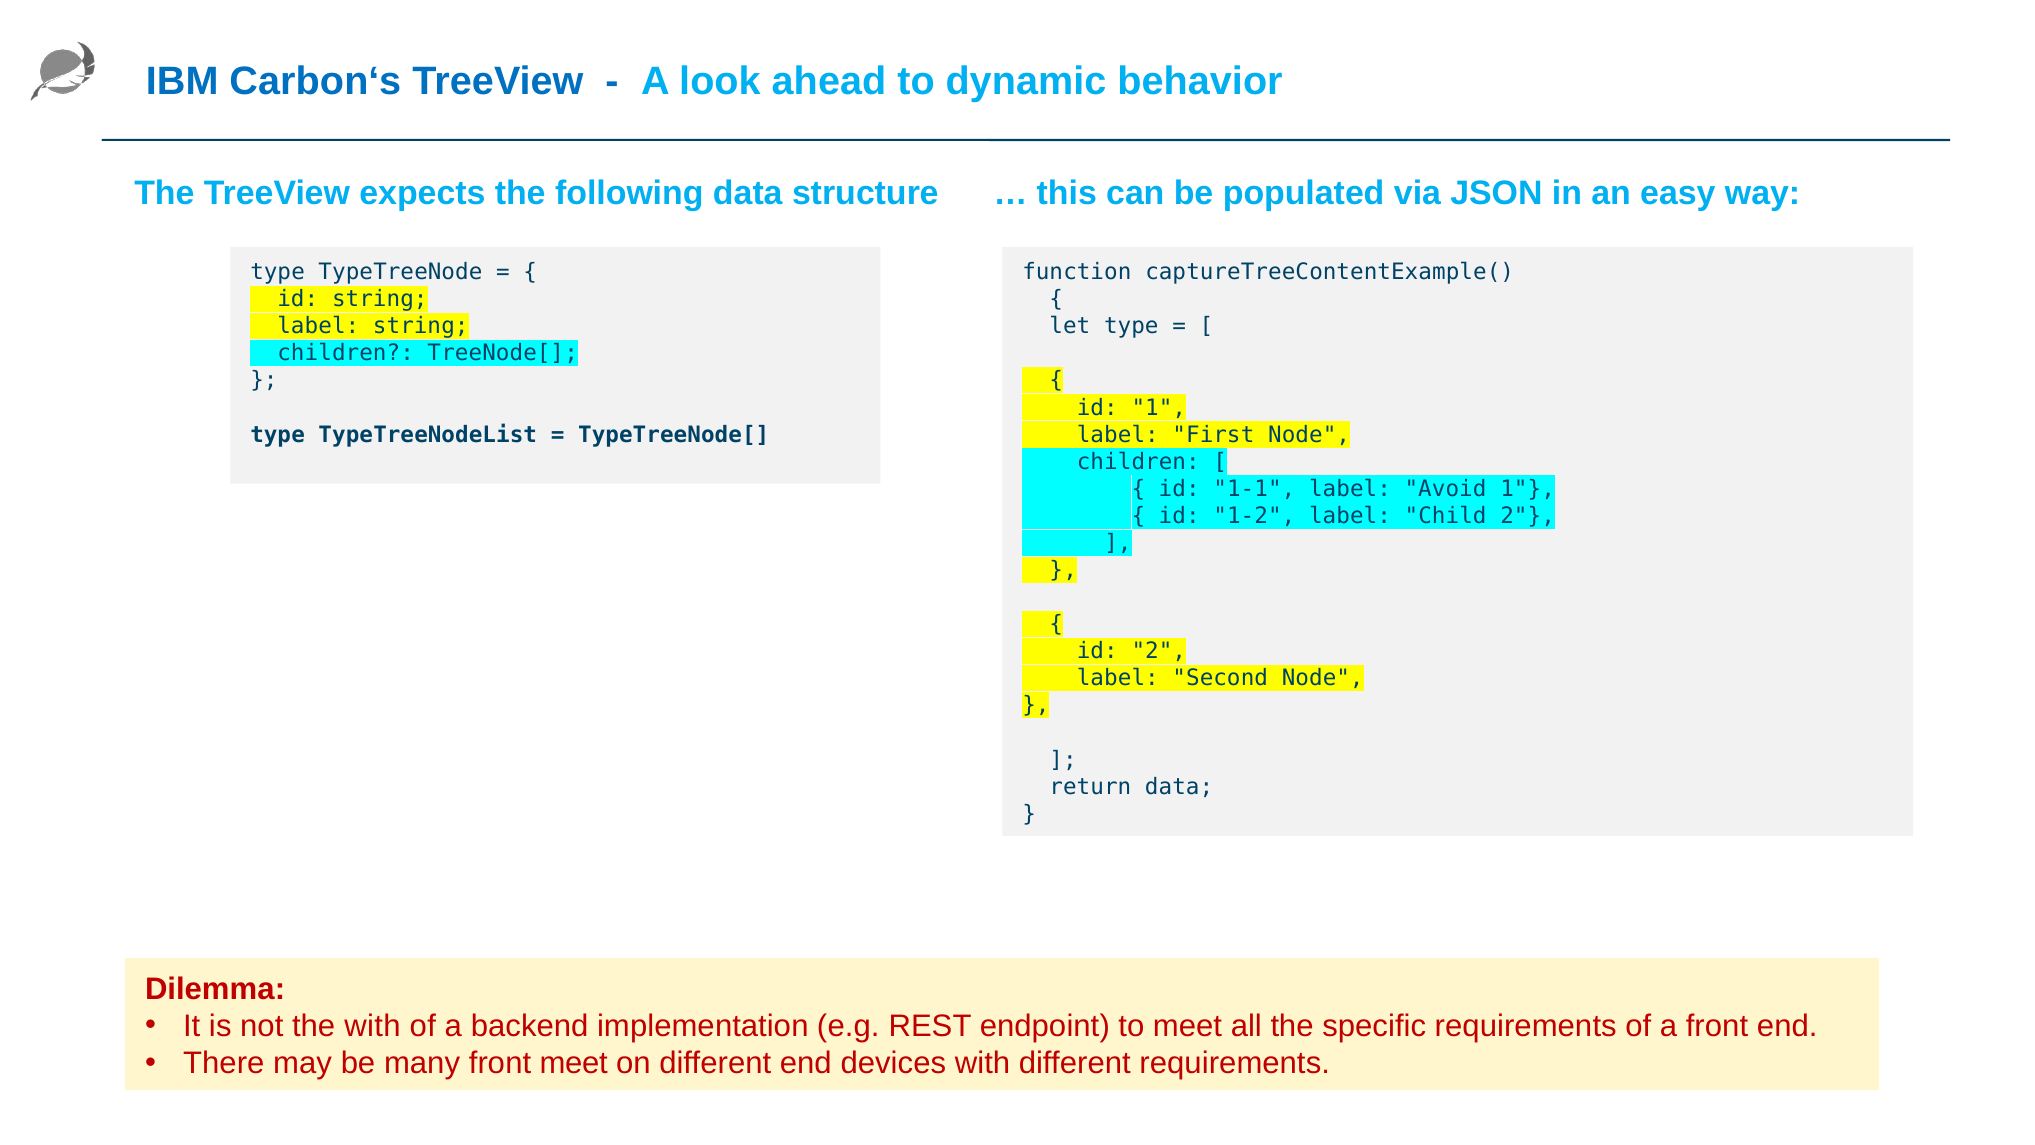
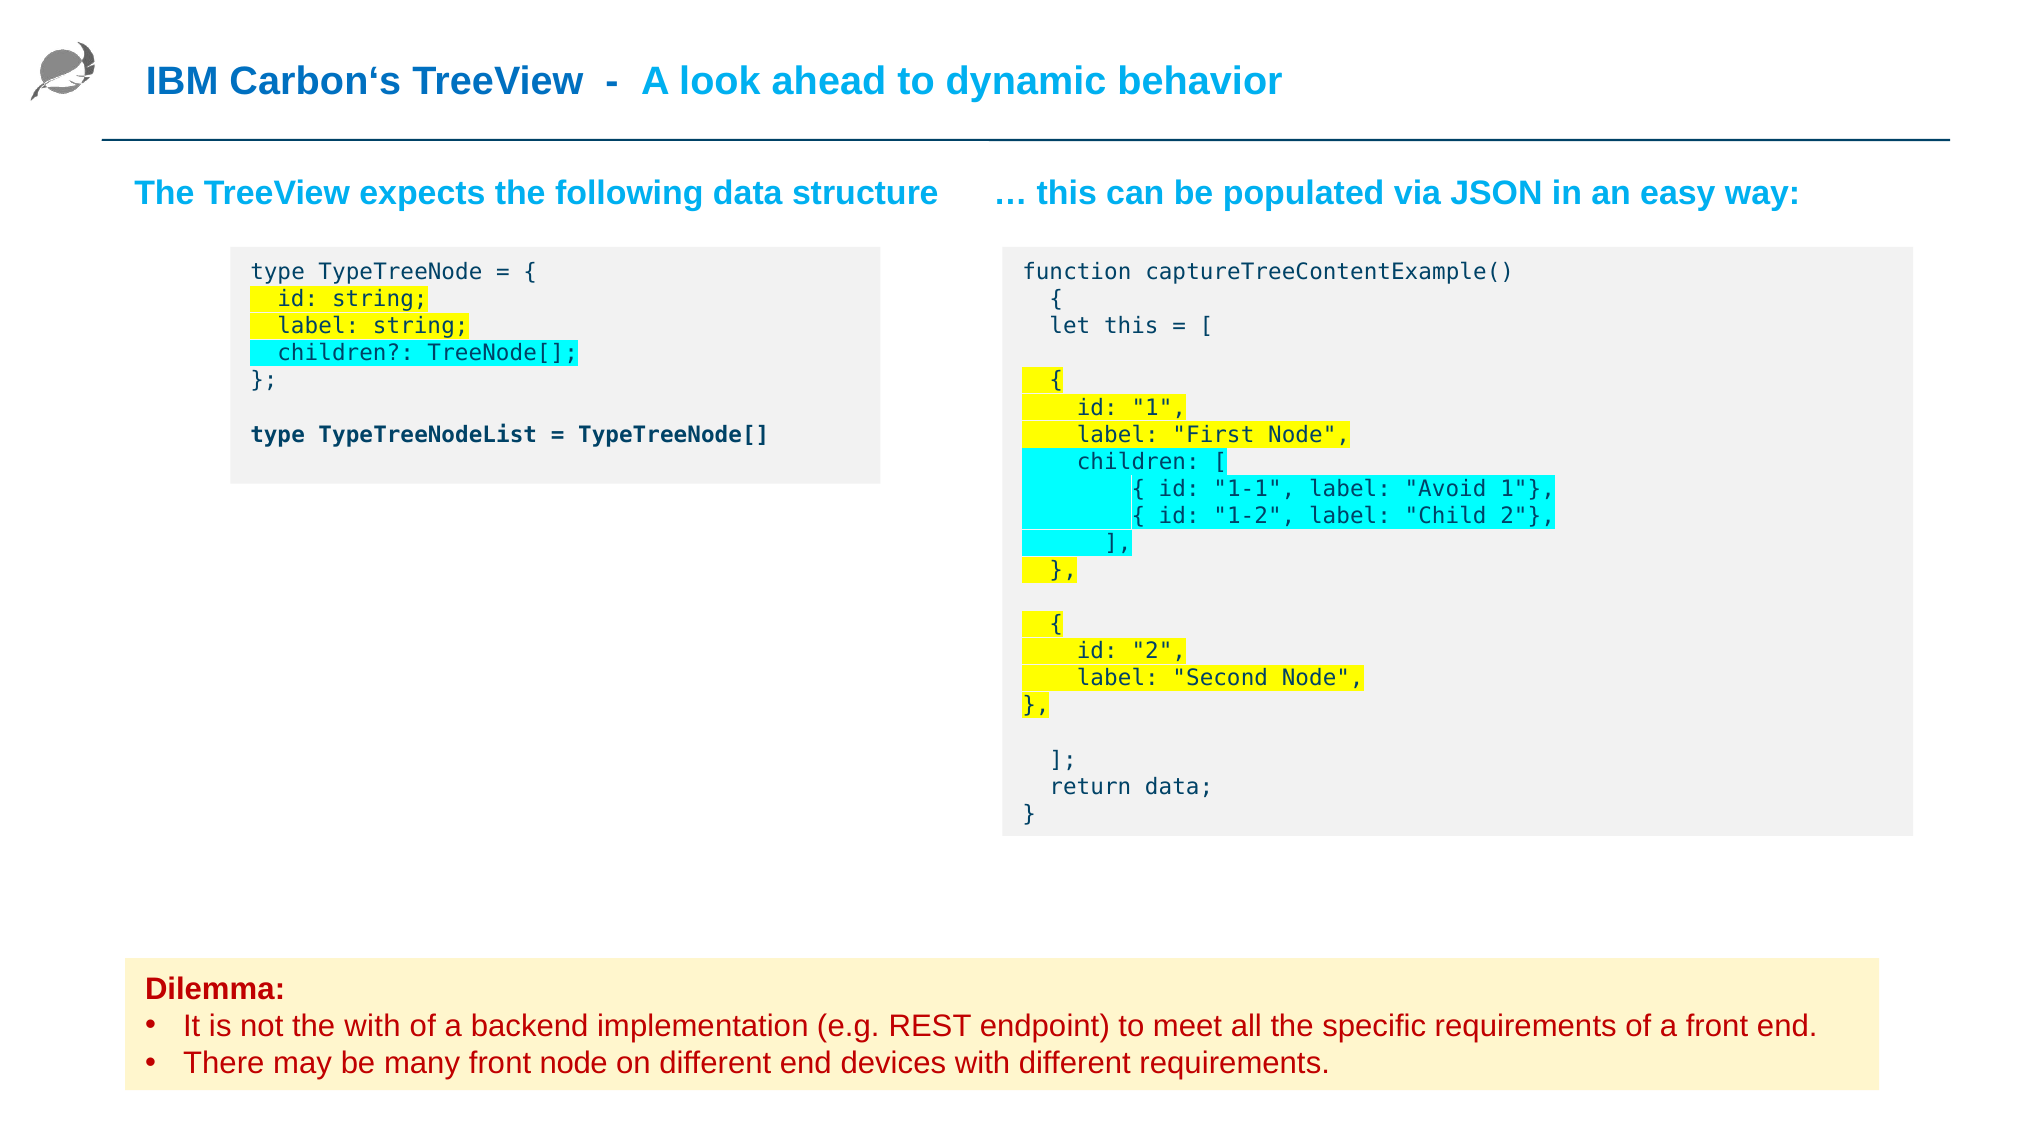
let type: type -> this
front meet: meet -> node
